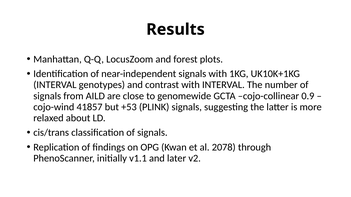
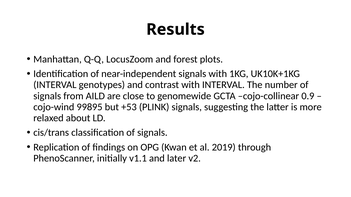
41857: 41857 -> 99895
2078: 2078 -> 2019
